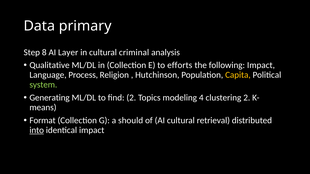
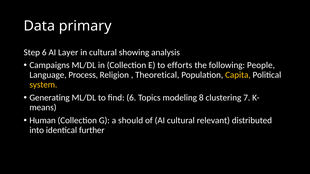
Step 8: 8 -> 6
criminal: criminal -> showing
Qualitative: Qualitative -> Campaigns
following Impact: Impact -> People
Hutchinson: Hutchinson -> Theoretical
system colour: light green -> yellow
find 2: 2 -> 6
4: 4 -> 8
clustering 2: 2 -> 7
Format: Format -> Human
retrieval: retrieval -> relevant
into underline: present -> none
identical impact: impact -> further
